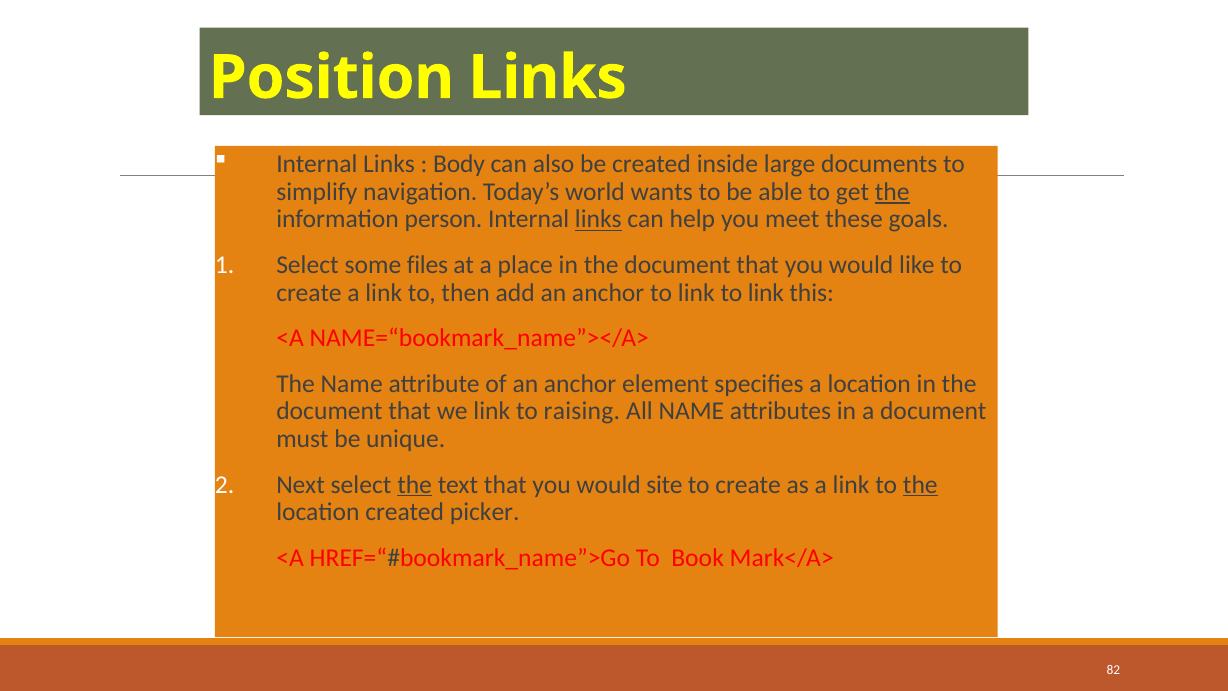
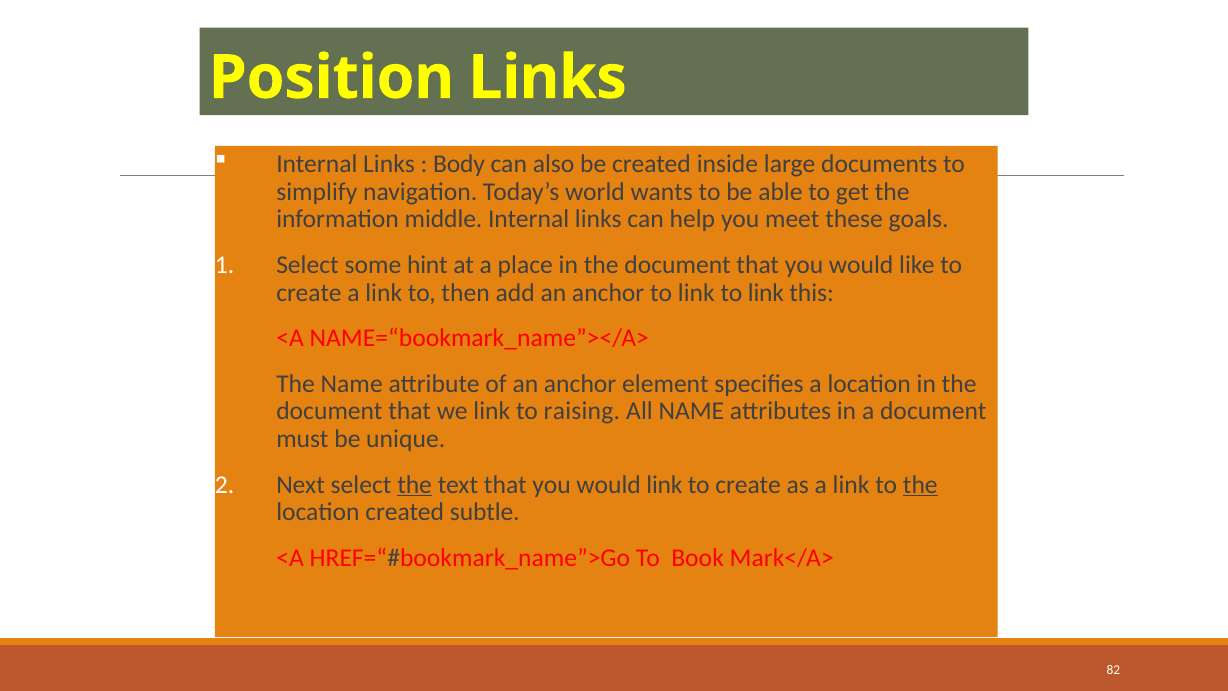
the at (892, 192) underline: present -> none
person: person -> middle
links at (598, 219) underline: present -> none
files: files -> hint
would site: site -> link
picker: picker -> subtle
